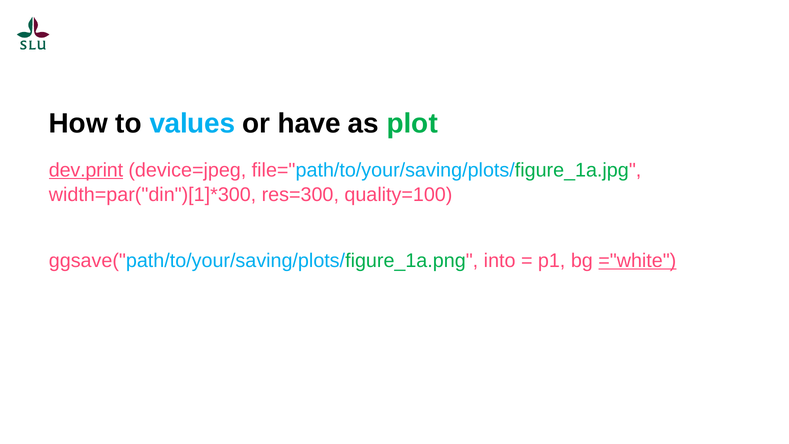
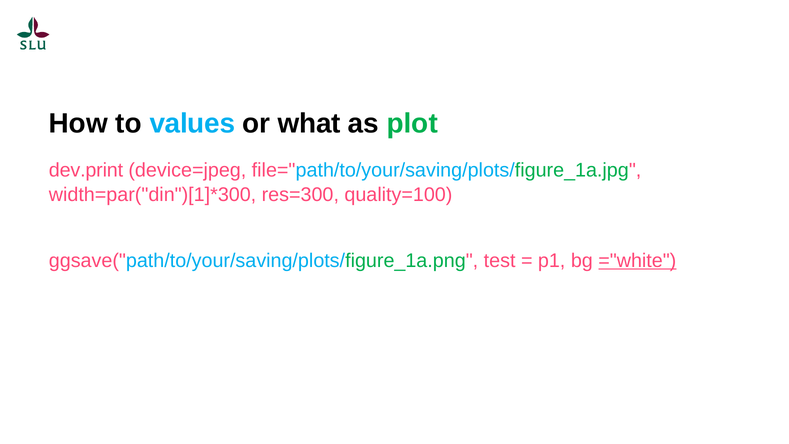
have: have -> what
dev.print underline: present -> none
into: into -> test
